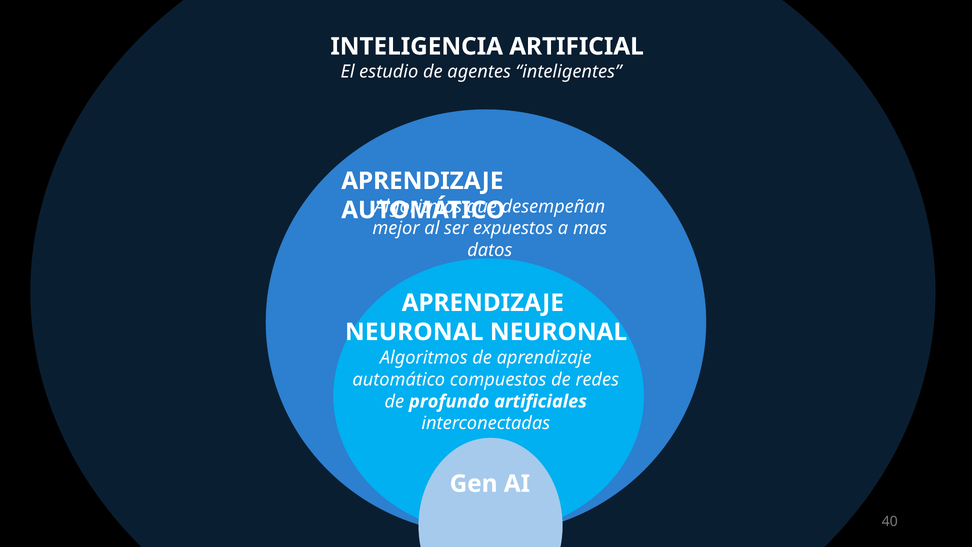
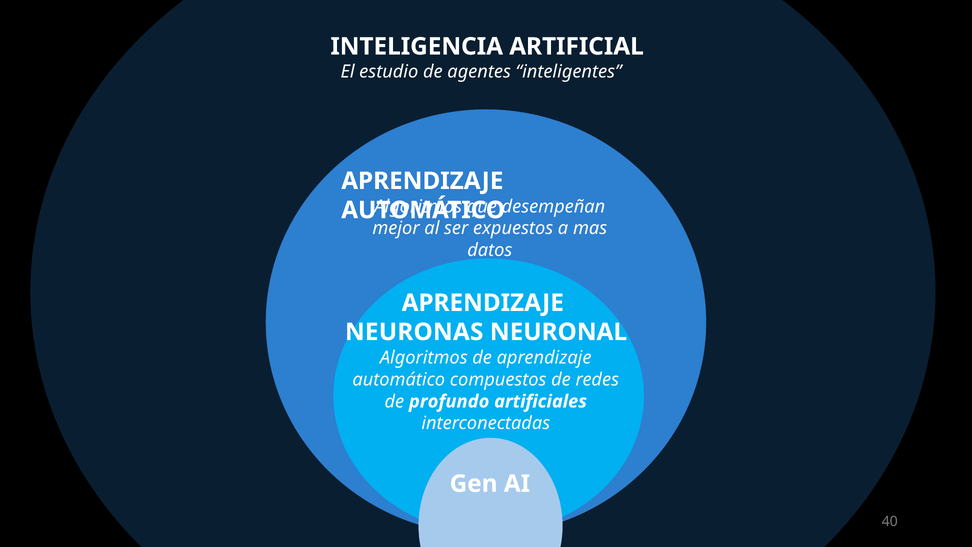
NEURONAL at (414, 332): NEURONAL -> NEURONAS
